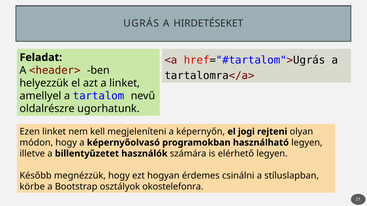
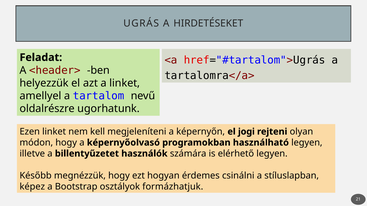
körbe: körbe -> képez
okostelefonra: okostelefonra -> formázhatjuk
